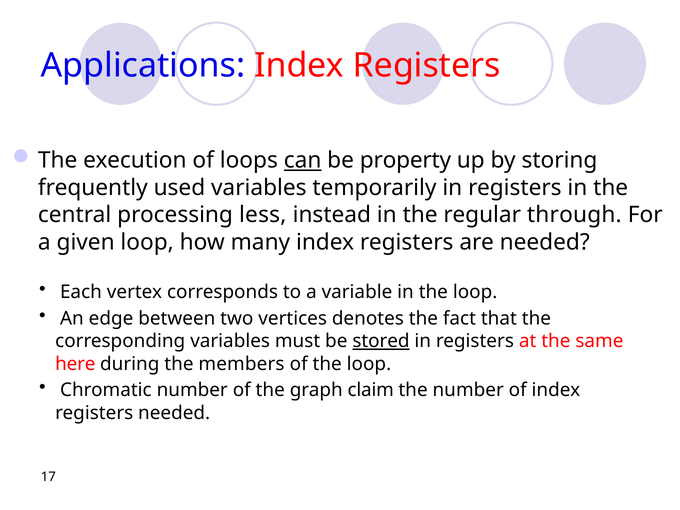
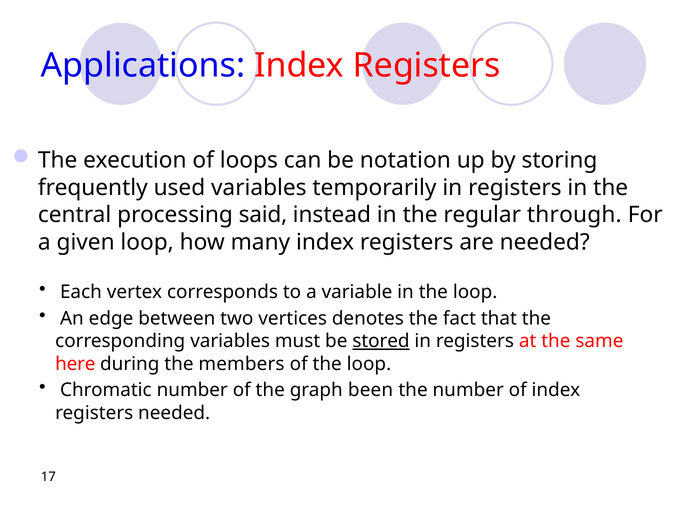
can underline: present -> none
property: property -> notation
less: less -> said
claim: claim -> been
